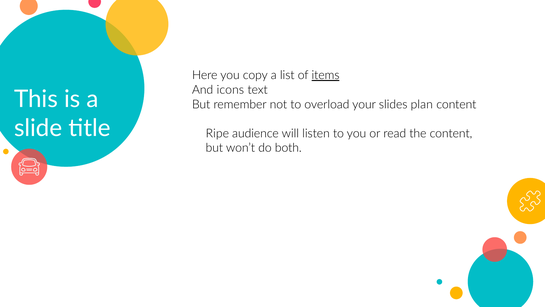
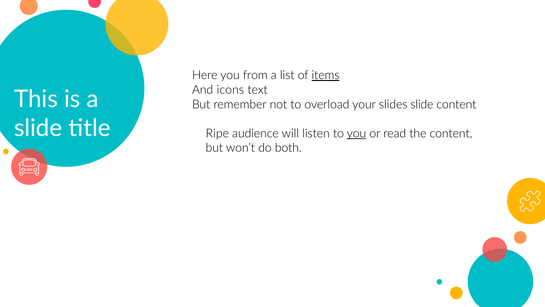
copy: copy -> from
slides plan: plan -> slide
you at (357, 133) underline: none -> present
